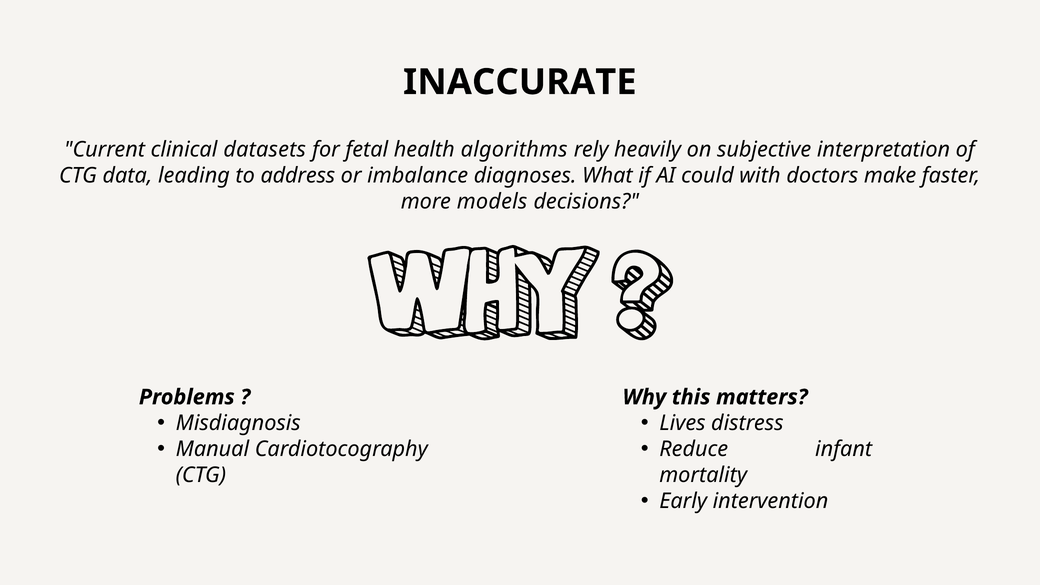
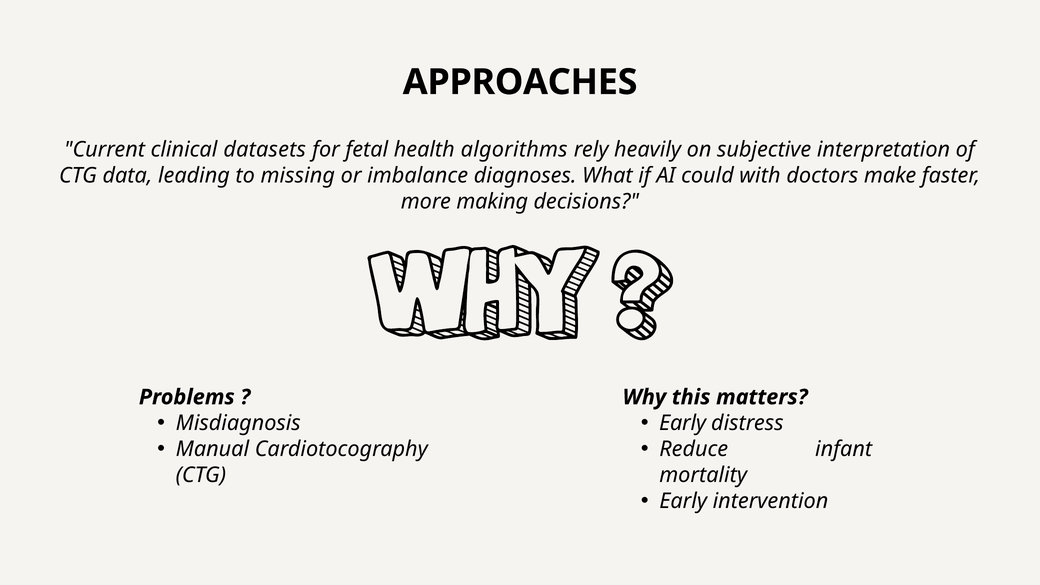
INACCURATE: INACCURATE -> APPROACHES
address: address -> missing
models: models -> making
Lives at (682, 423): Lives -> Early
